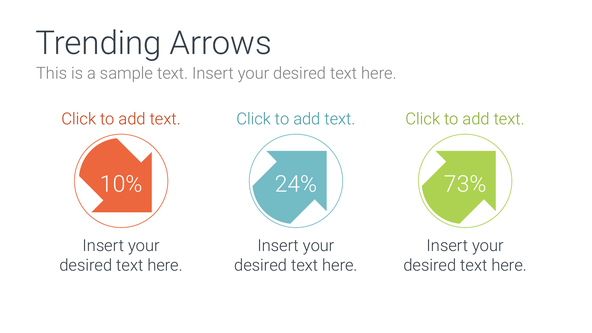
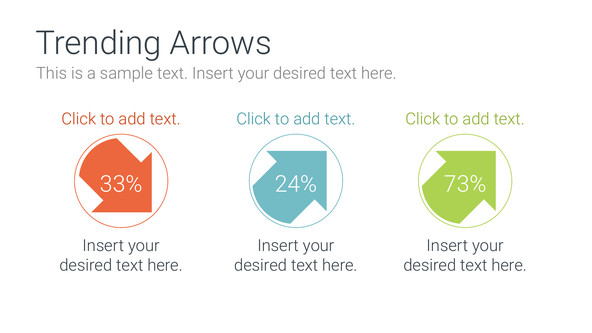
10%: 10% -> 33%
